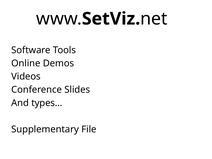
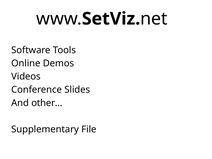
types…: types… -> other…
